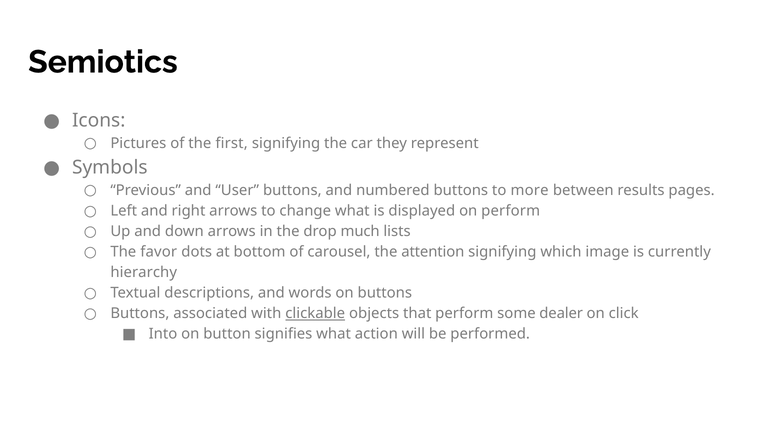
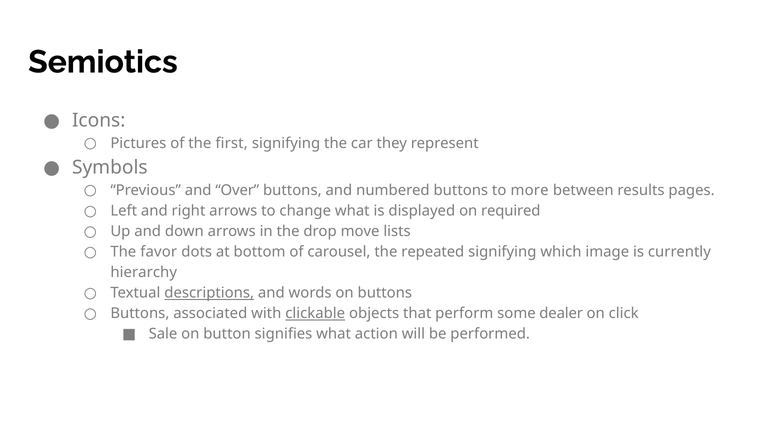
User: User -> Over
on perform: perform -> required
much: much -> move
attention: attention -> repeated
descriptions underline: none -> present
Into: Into -> Sale
